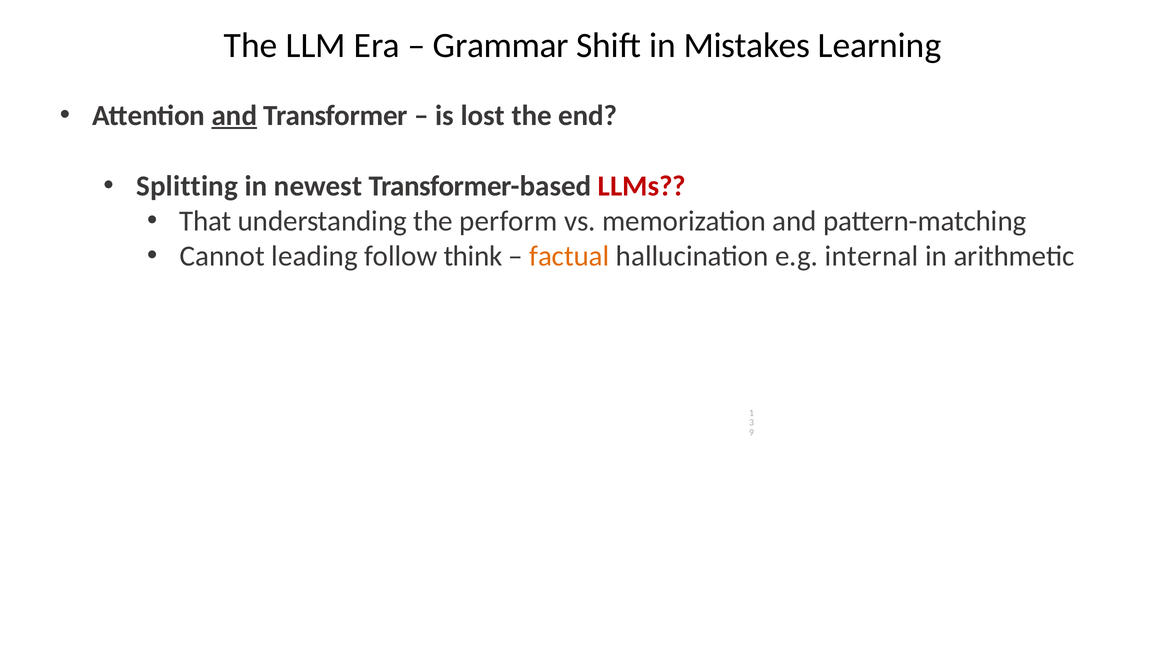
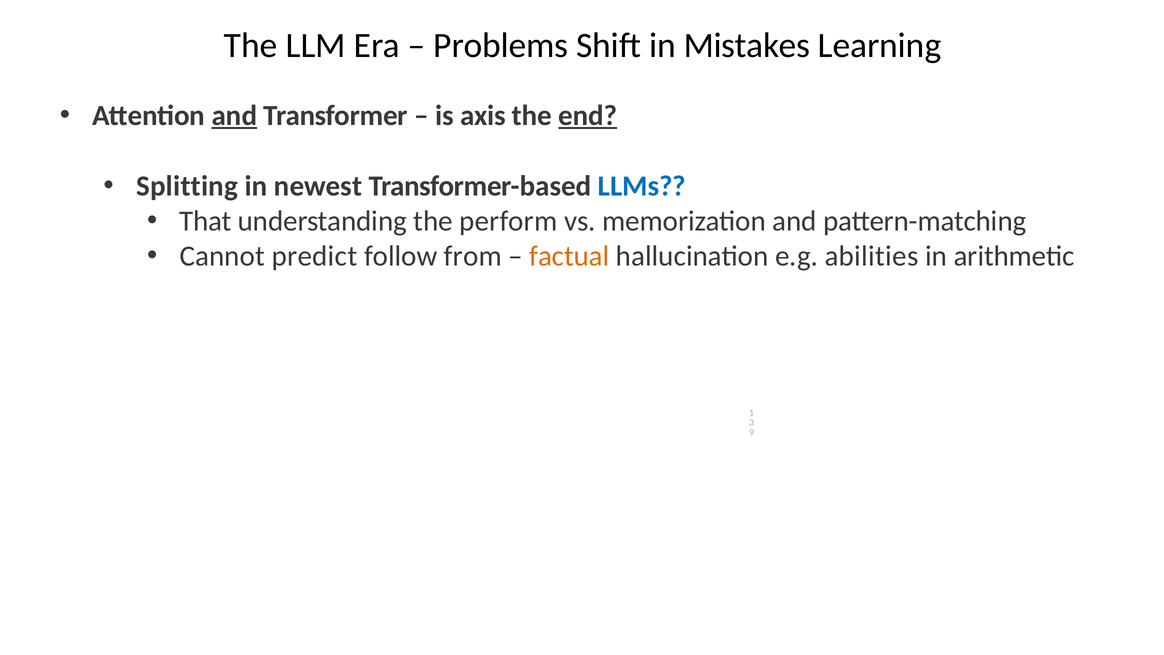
Grammar: Grammar -> Problems
lost: lost -> axis
end underline: none -> present
LLMs colour: red -> blue
leading: leading -> predict
think: think -> from
internal: internal -> abilities
